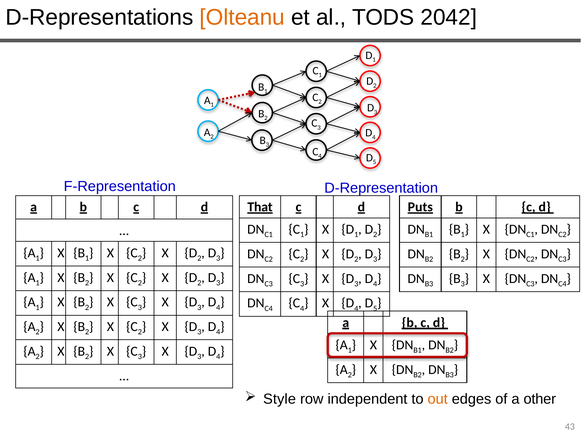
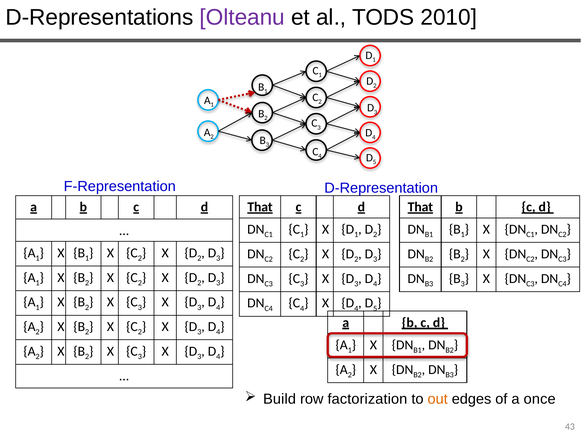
Olteanu colour: orange -> purple
2042: 2042 -> 2010
Puts at (420, 207): Puts -> That
Style: Style -> Build
independent: independent -> factorization
other: other -> once
